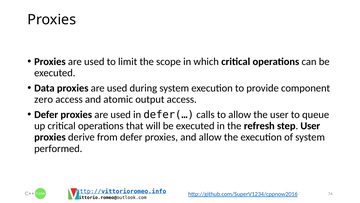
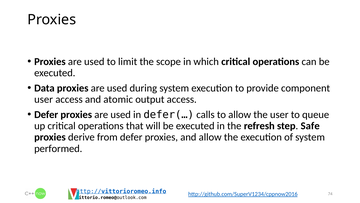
zero at (44, 99): zero -> user
step User: User -> Safe
